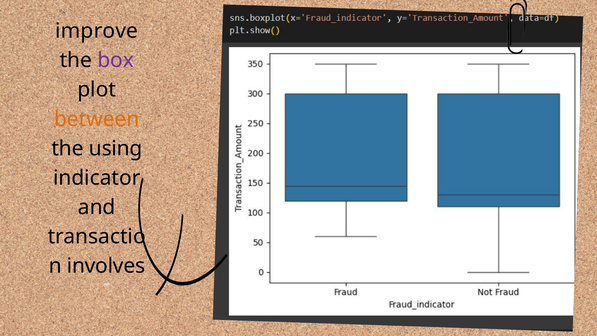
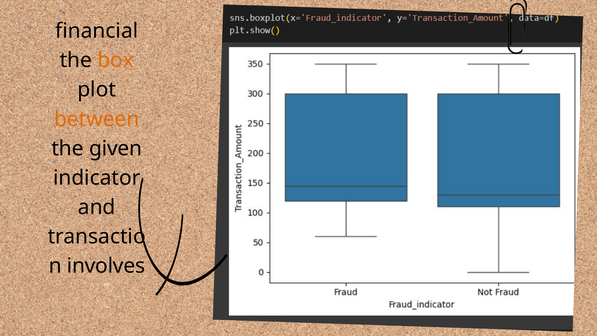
improve: improve -> financial
box colour: purple -> orange
using: using -> given
